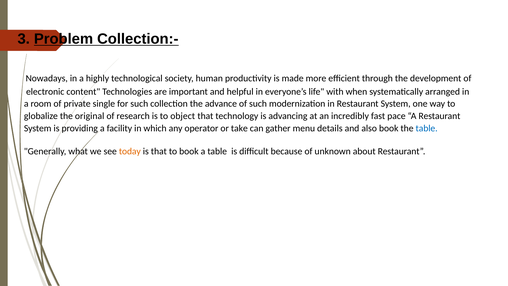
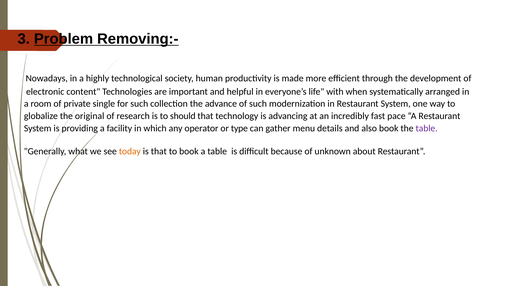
Collection:-: Collection:- -> Removing:-
object: object -> should
take: take -> type
table at (427, 128) colour: blue -> purple
